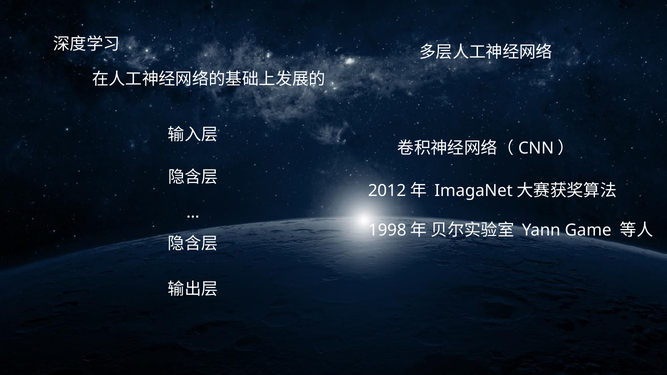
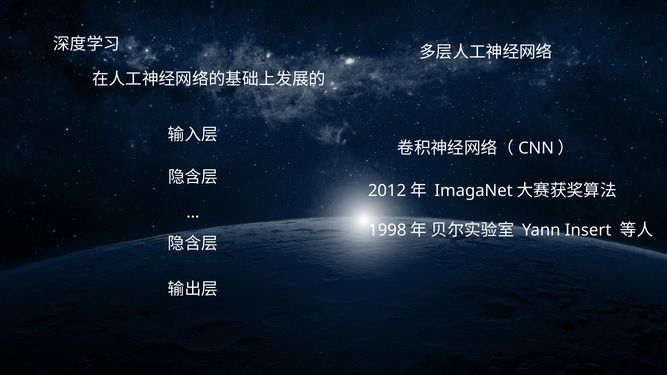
Game: Game -> Insert
